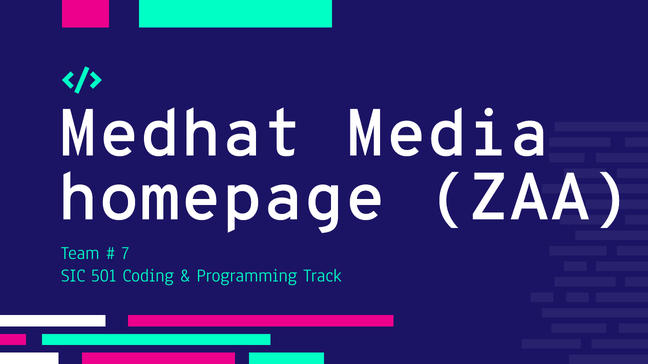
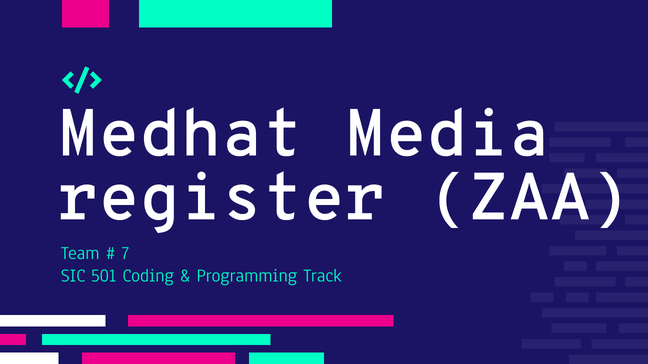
homepage: homepage -> register
